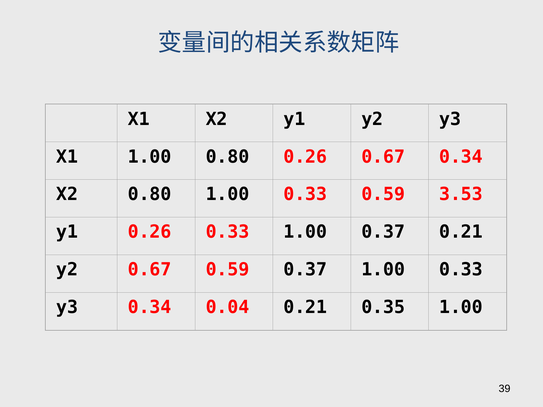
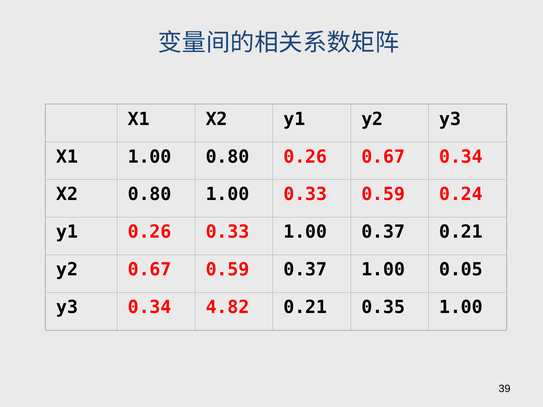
3.53: 3.53 -> 0.24
0.37 1.00 0.33: 0.33 -> 0.05
0.04: 0.04 -> 4.82
